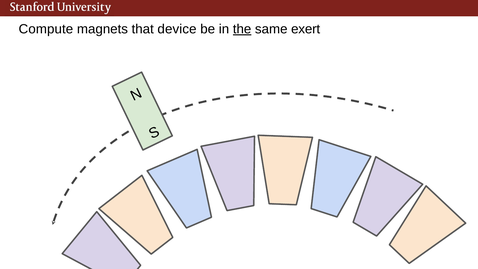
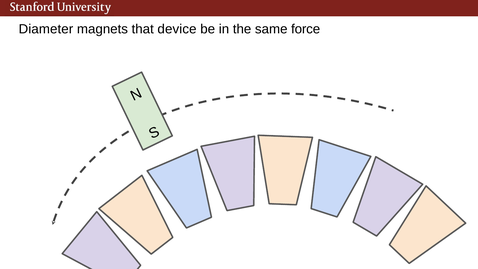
Compute: Compute -> Diameter
the underline: present -> none
exert: exert -> force
